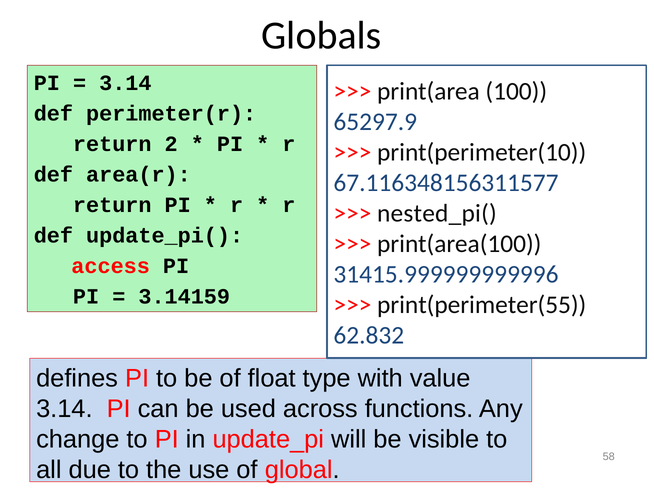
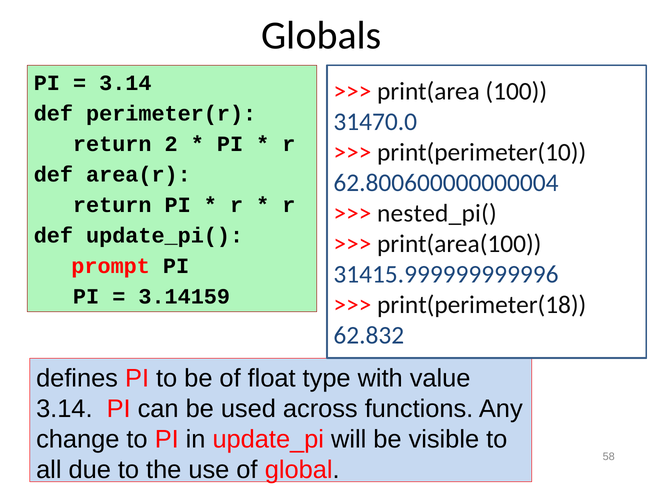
65297.9: 65297.9 -> 31470.0
67.116348156311577: 67.116348156311577 -> 62.800600000000004
access: access -> prompt
print(perimeter(55: print(perimeter(55 -> print(perimeter(18
